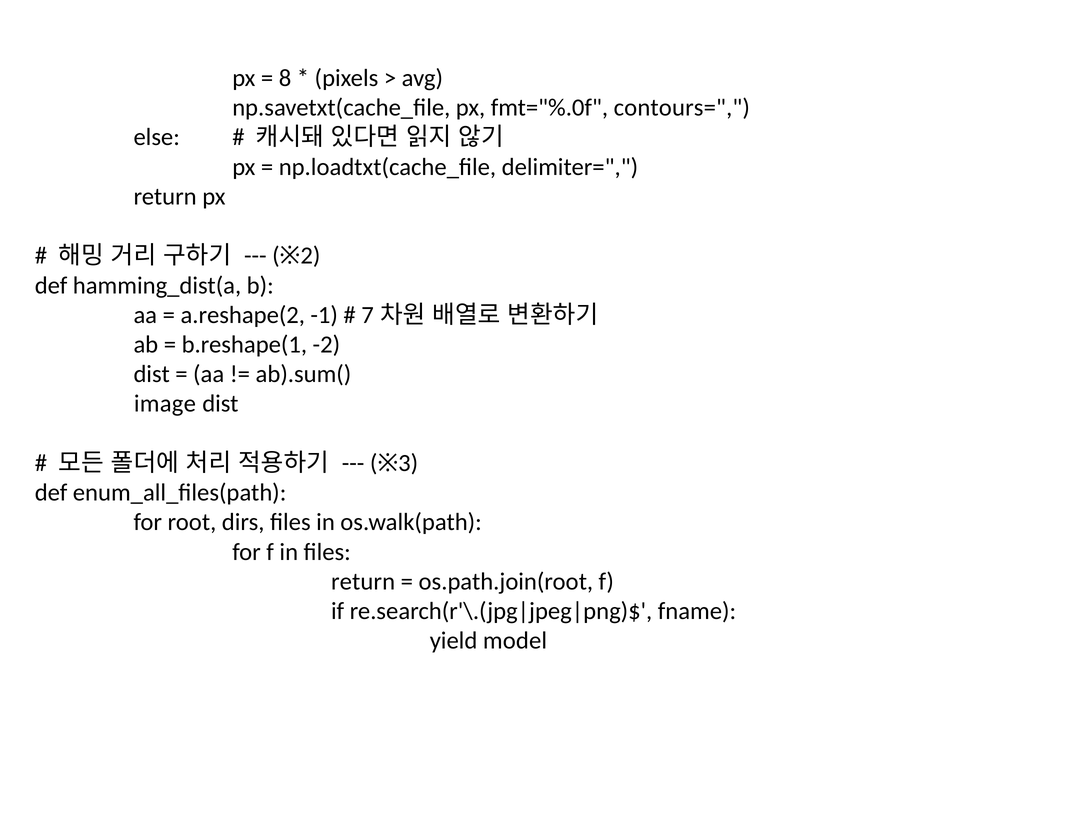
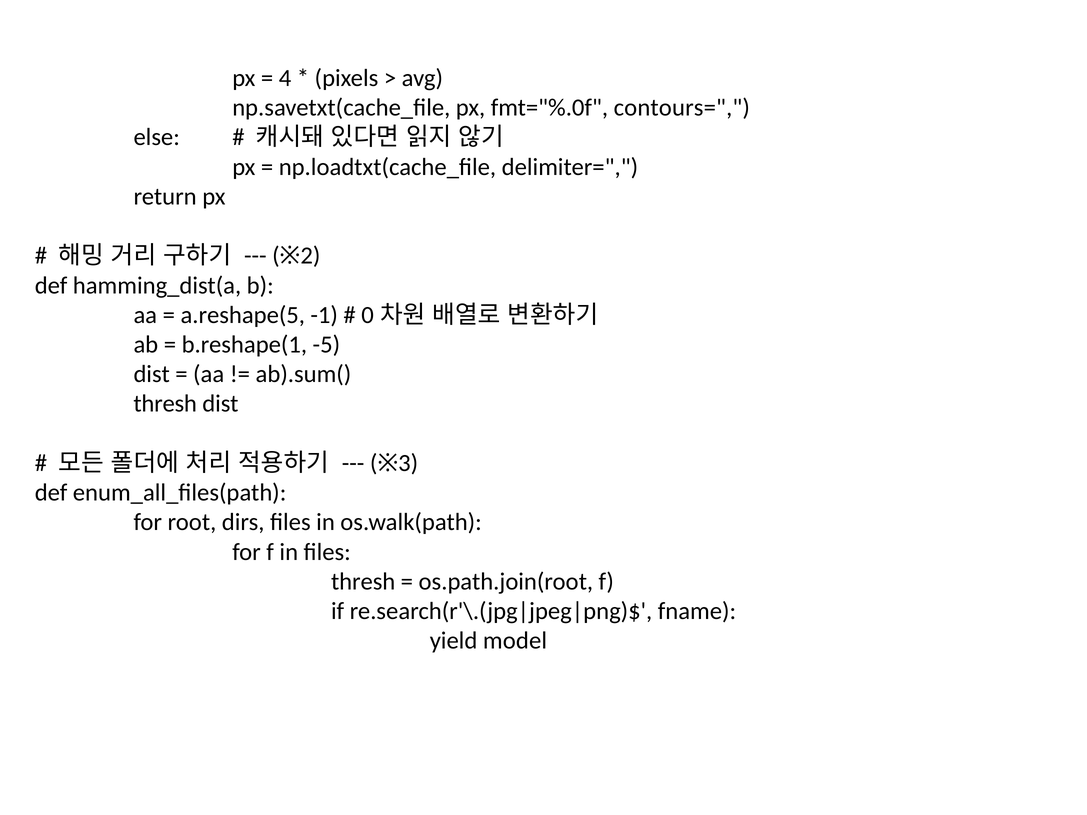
8: 8 -> 4
a.reshape(2: a.reshape(2 -> a.reshape(5
7: 7 -> 0
-2: -2 -> -5
image at (165, 404): image -> thresh
return at (363, 582): return -> thresh
